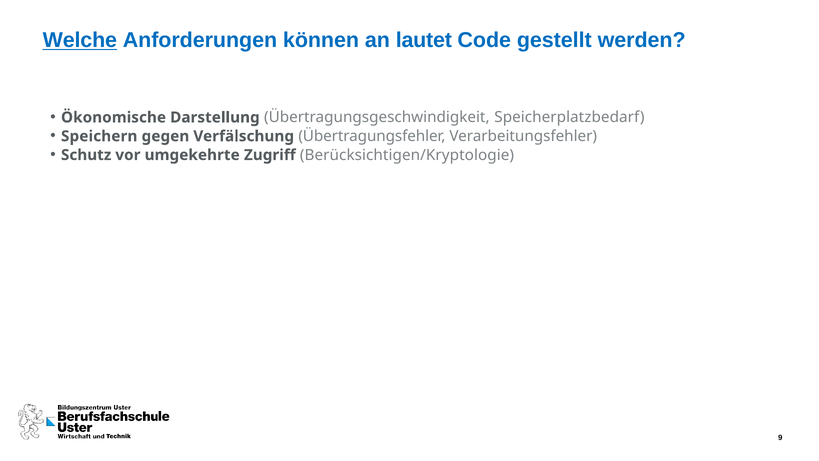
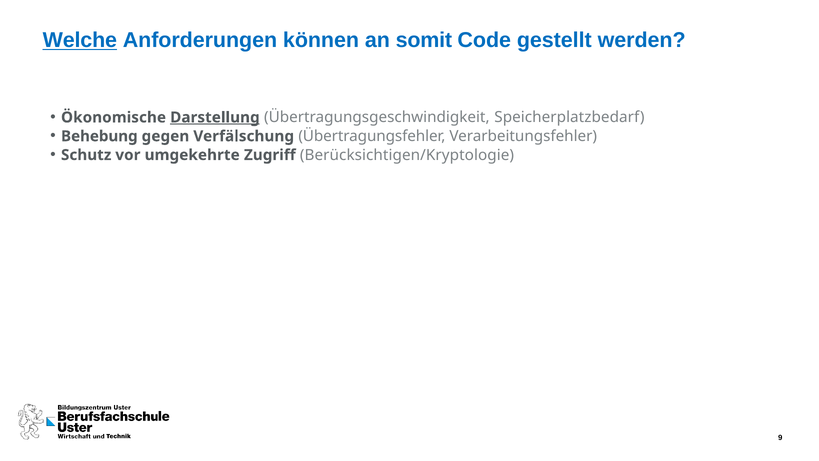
lautet: lautet -> somit
Darstellung underline: none -> present
Speichern: Speichern -> Behebung
